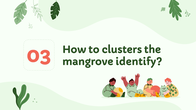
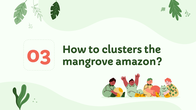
identify: identify -> amazon
